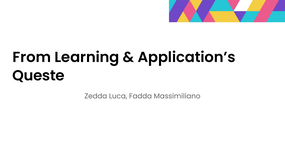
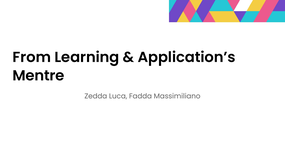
Queste: Queste -> Mentre
